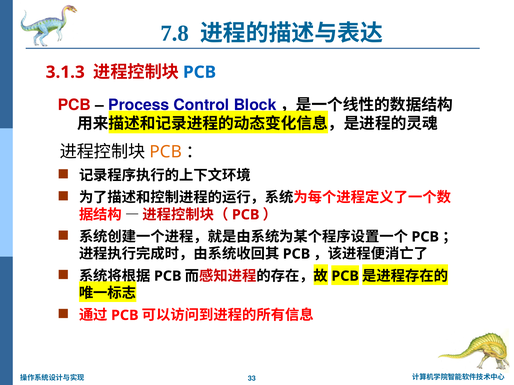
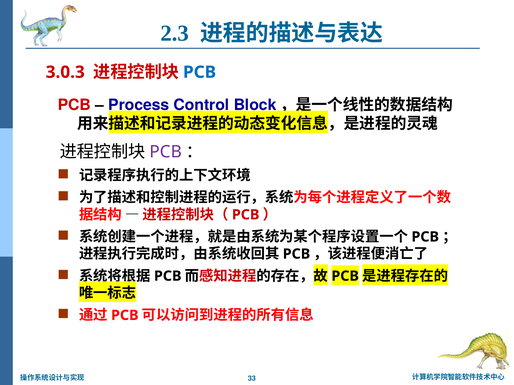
7.8: 7.8 -> 2.3
3.1.3: 3.1.3 -> 3.0.3
PCB at (166, 152) colour: orange -> purple
